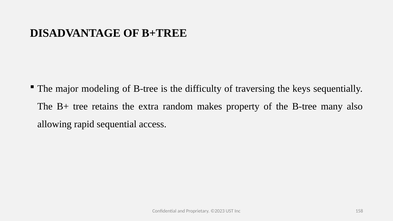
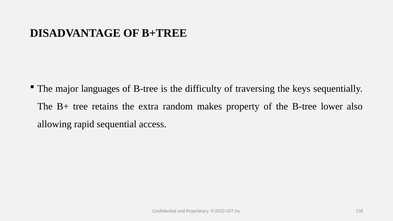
modeling: modeling -> languages
many: many -> lower
